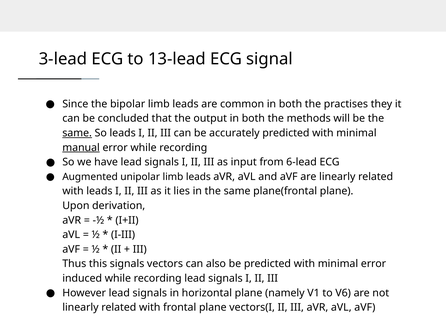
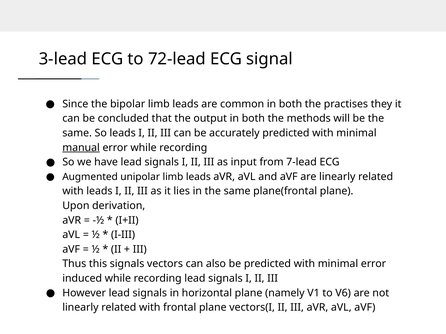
13-lead: 13-lead -> 72-lead
same at (77, 133) underline: present -> none
6-lead: 6-lead -> 7-lead
